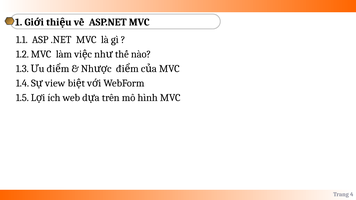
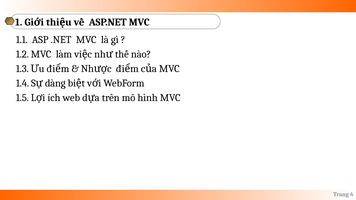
view: view -> dàng
